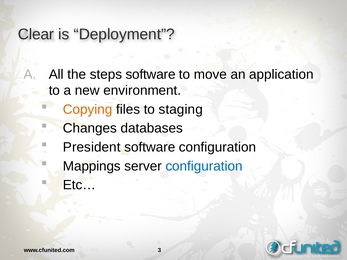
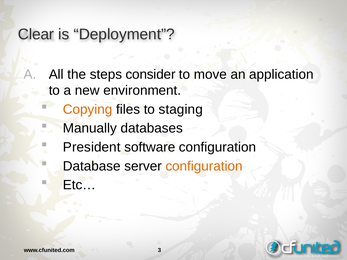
steps software: software -> consider
Changes: Changes -> Manually
Mappings: Mappings -> Database
configuration at (204, 166) colour: blue -> orange
